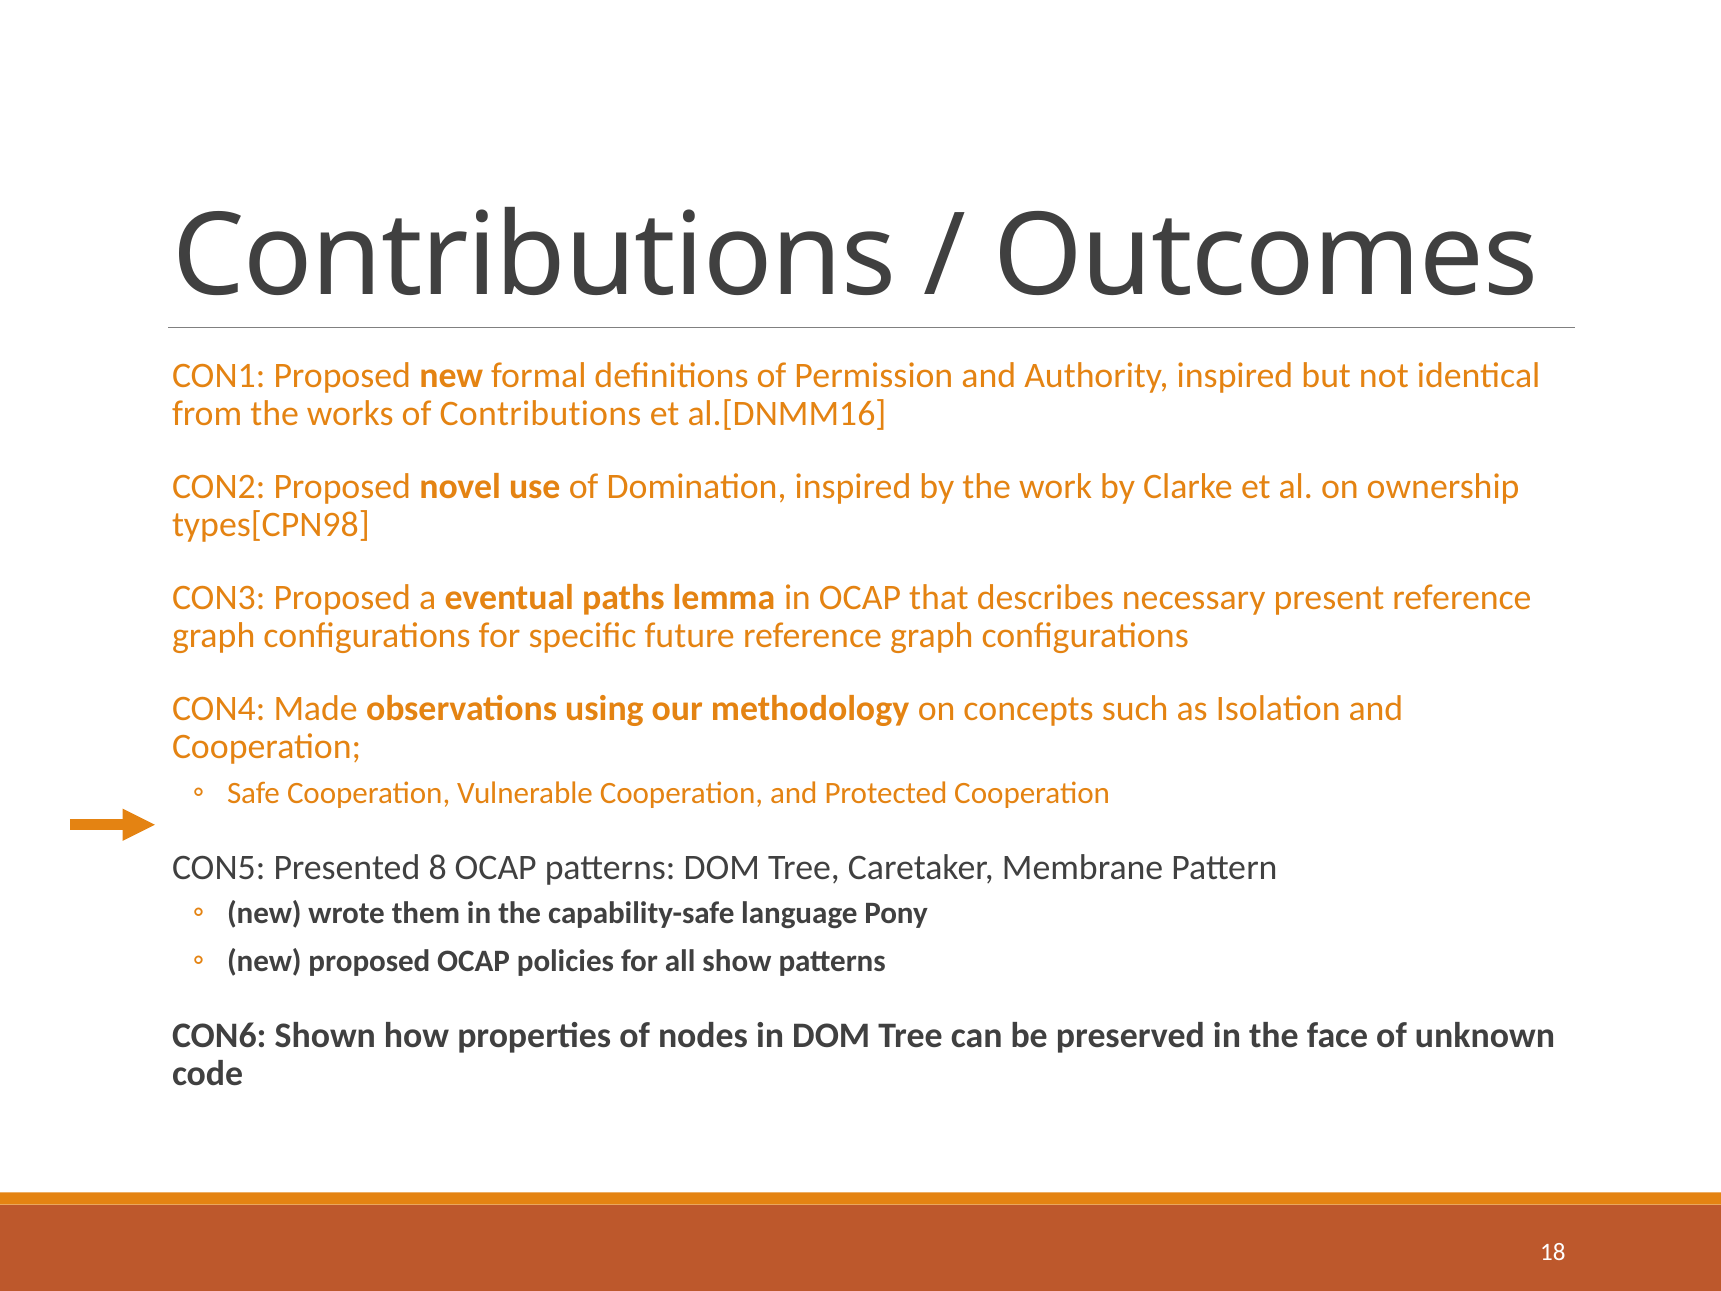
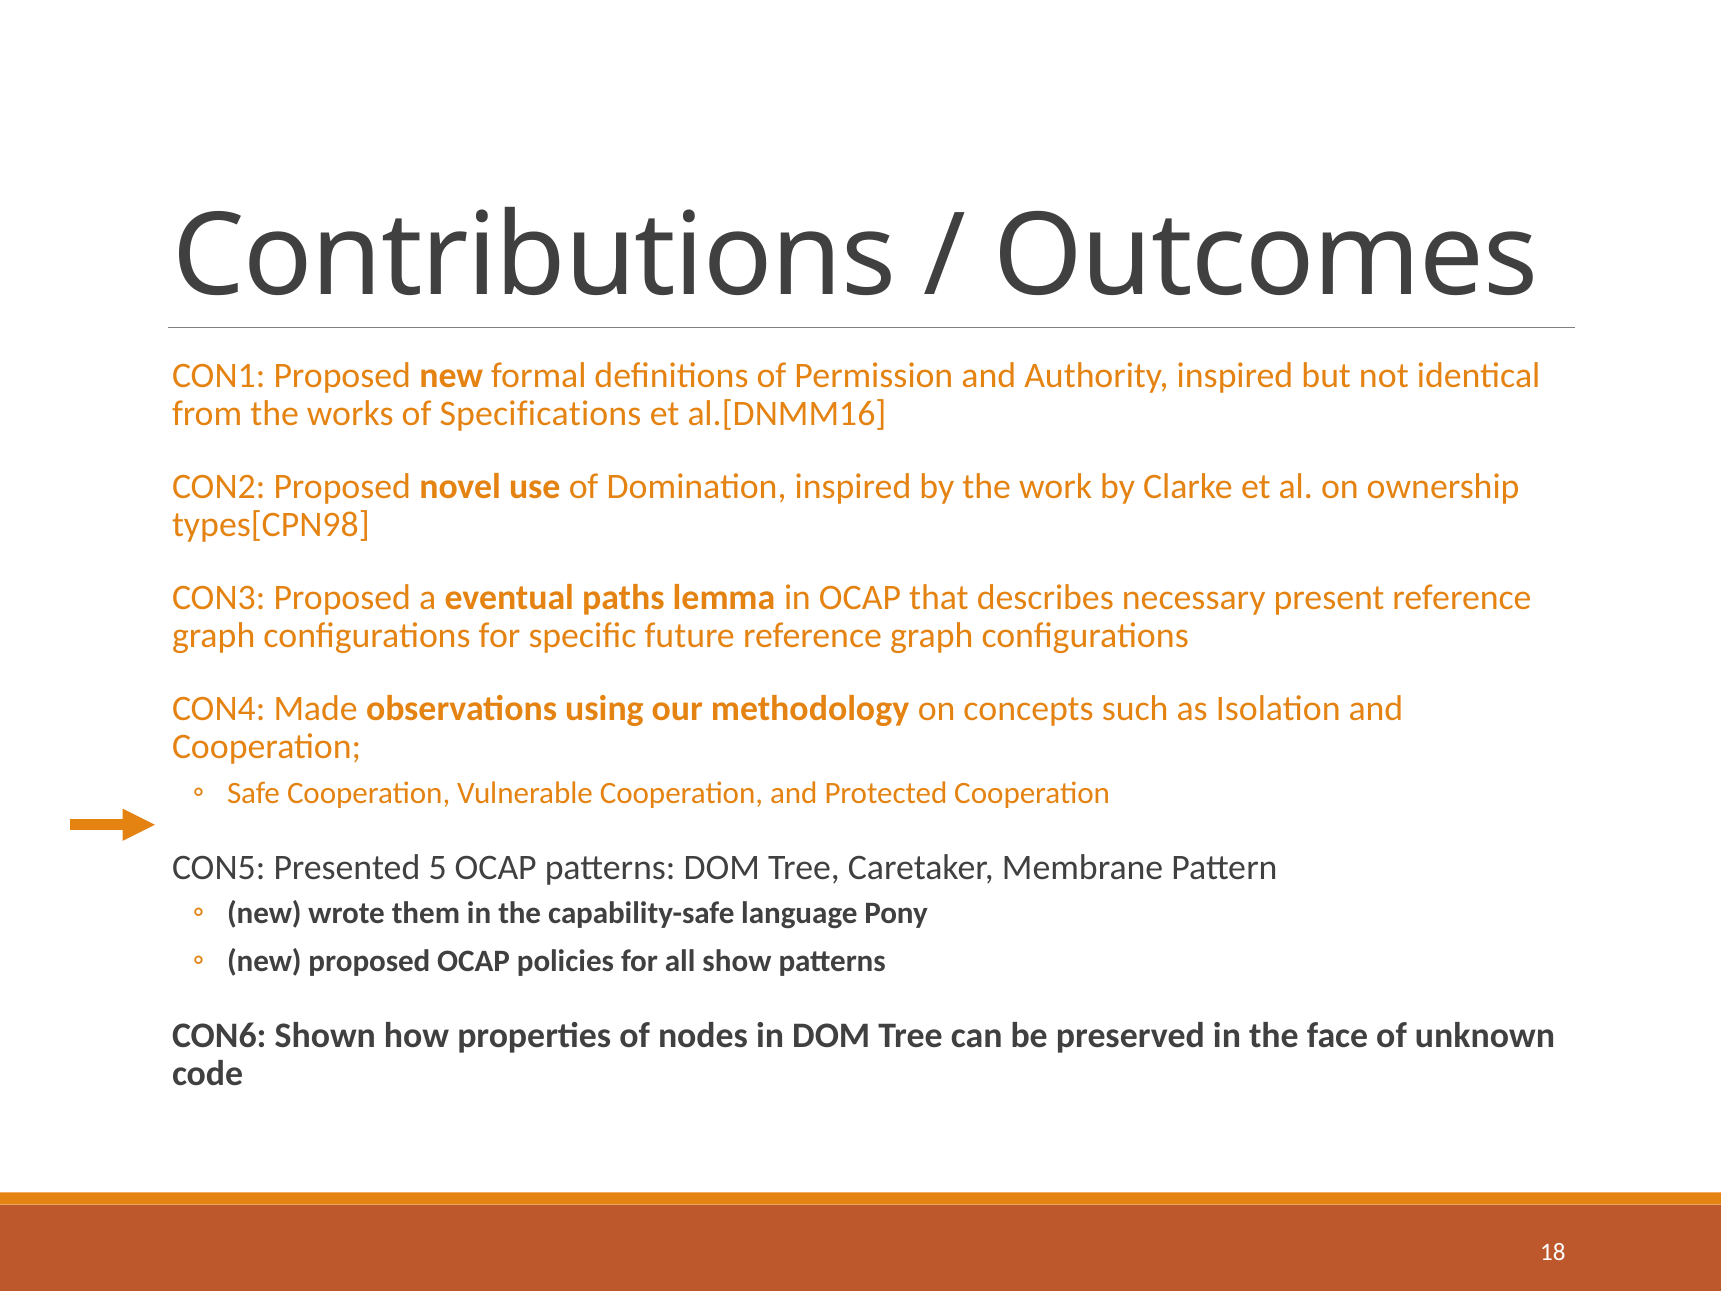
of Contributions: Contributions -> Specifications
8: 8 -> 5
